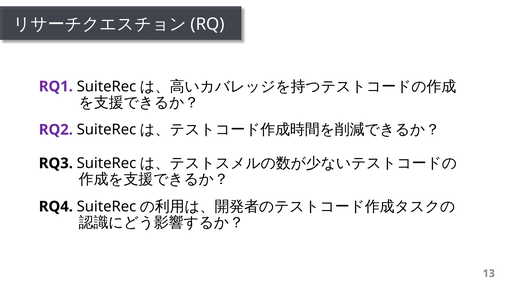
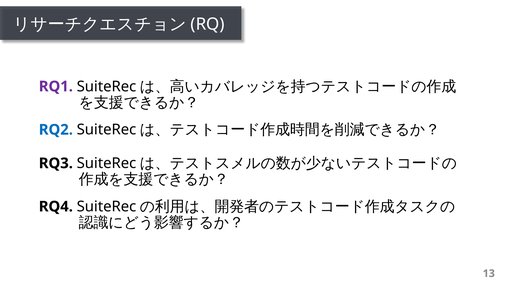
RQ2 colour: purple -> blue
